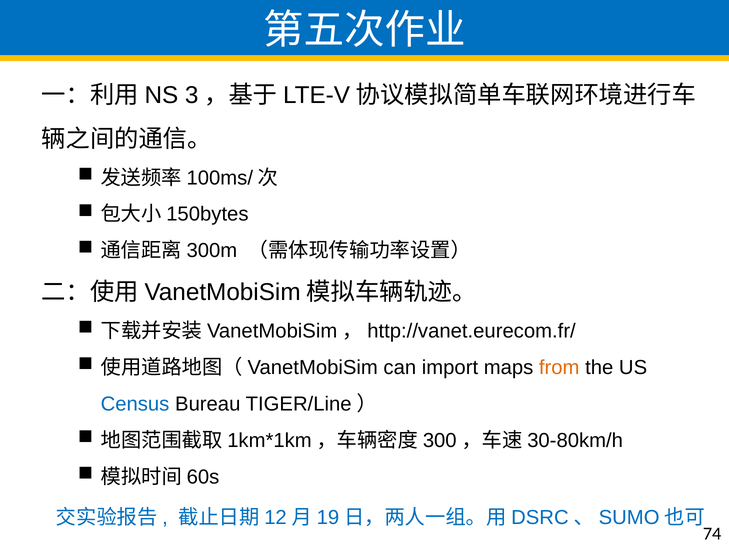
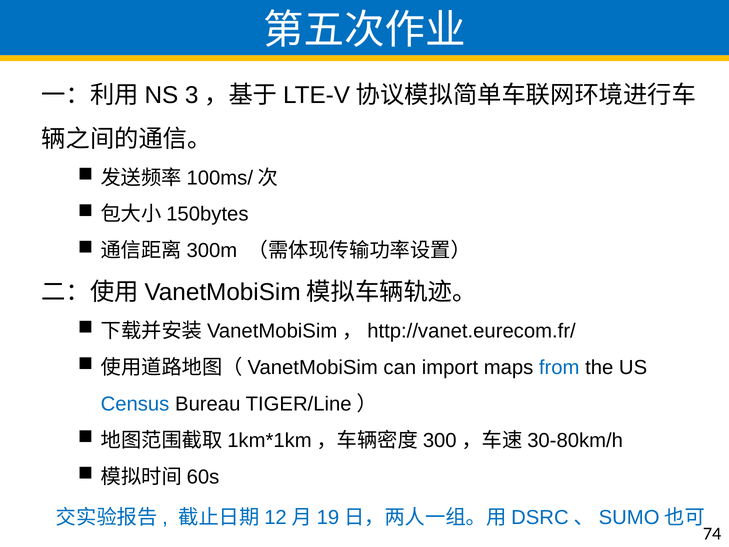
from colour: orange -> blue
